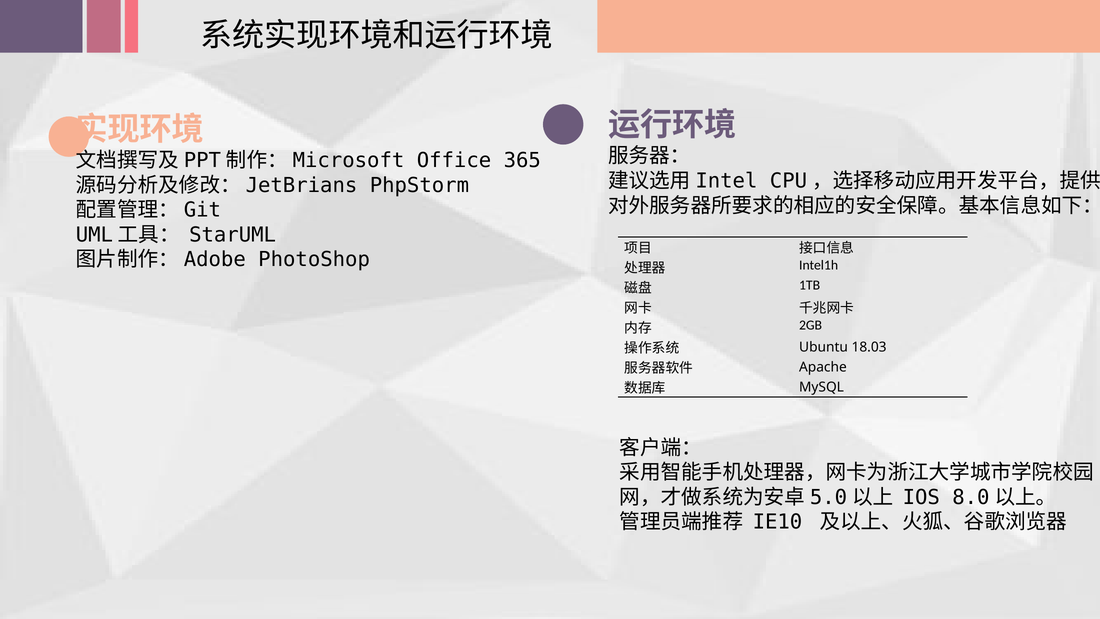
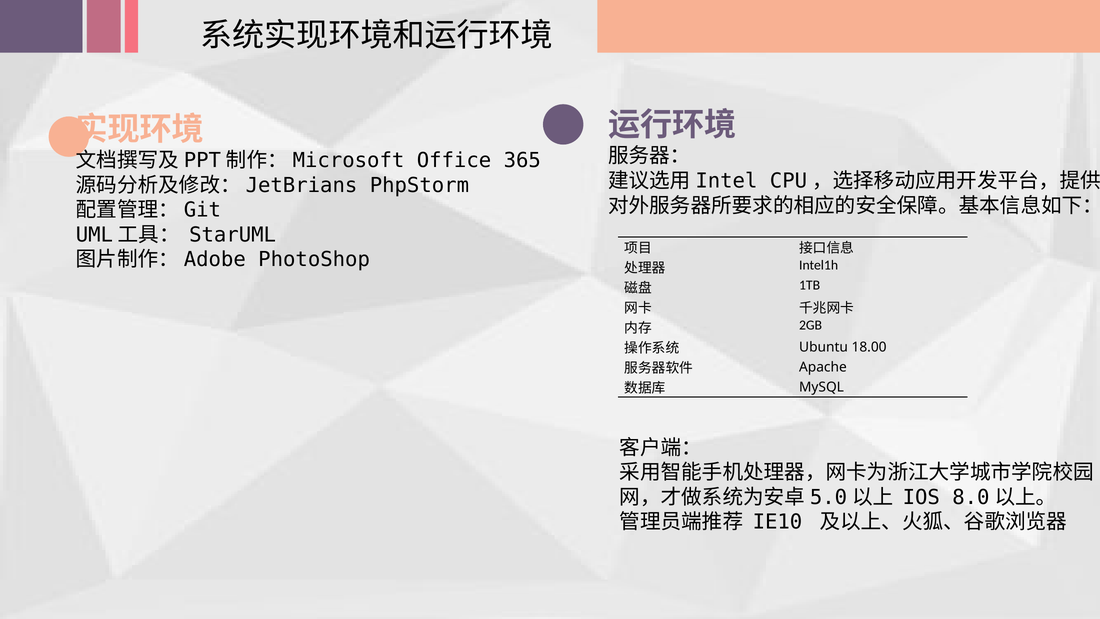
18.03: 18.03 -> 18.00
